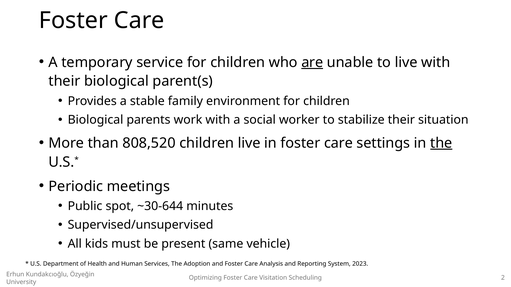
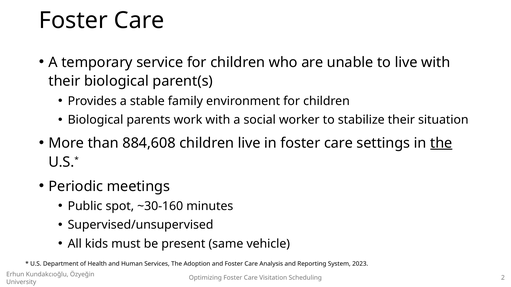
are underline: present -> none
808,520: 808,520 -> 884,608
~30-644: ~30-644 -> ~30-160
